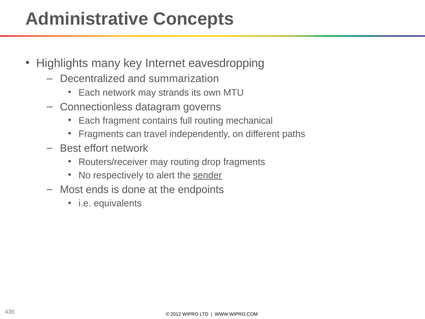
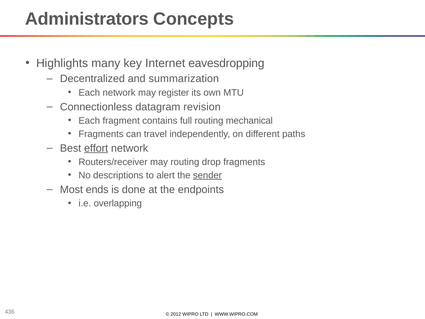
Administrative: Administrative -> Administrators
strands: strands -> register
governs: governs -> revision
effort underline: none -> present
respectively: respectively -> descriptions
equivalents: equivalents -> overlapping
